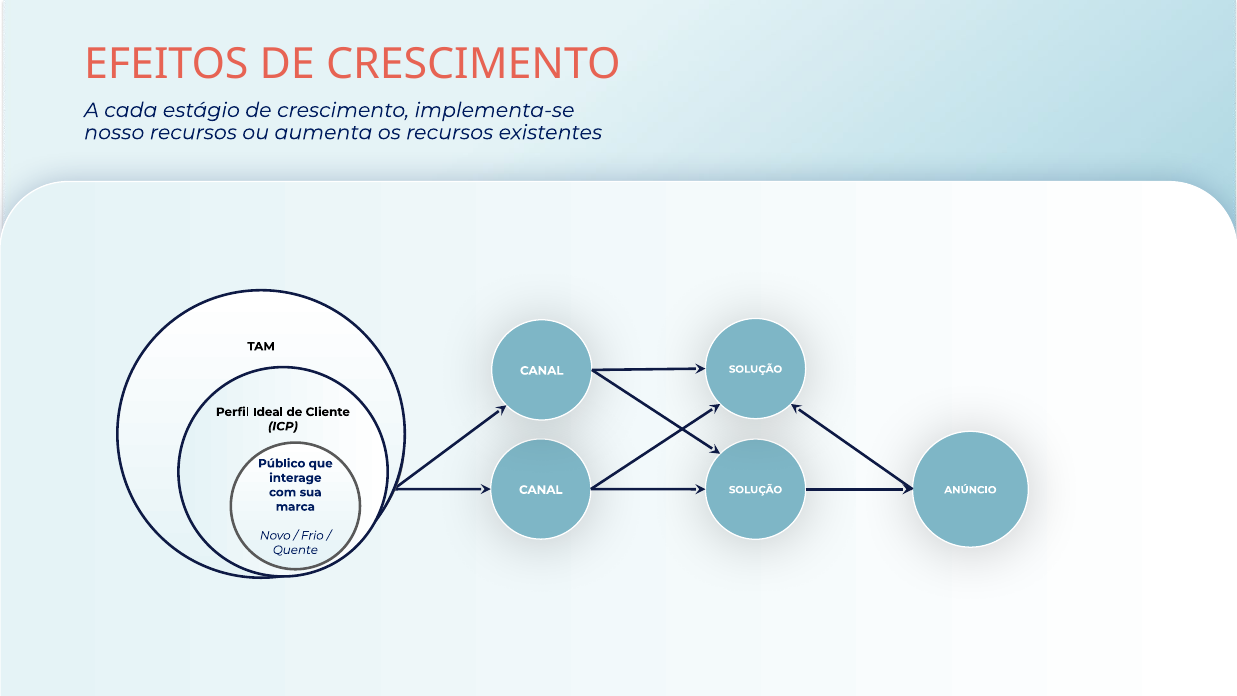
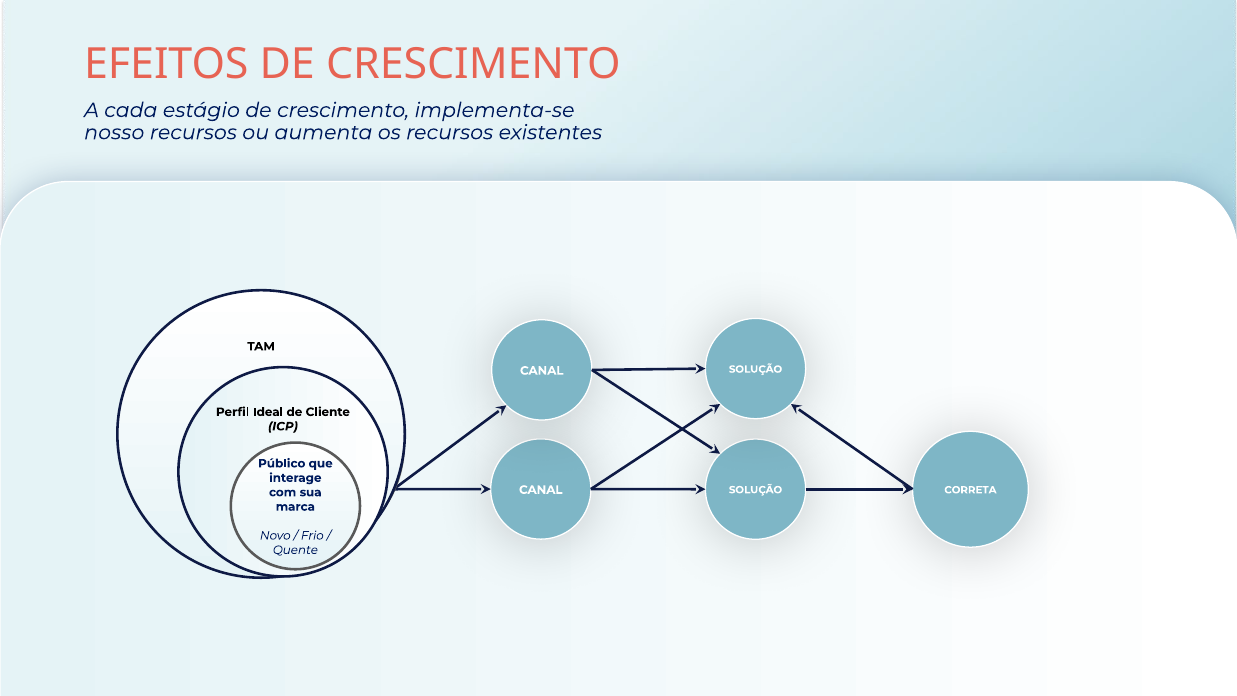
ANÚNCIO: ANÚNCIO -> CORRETA
